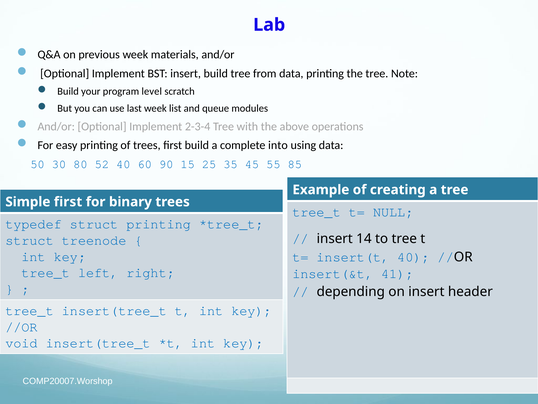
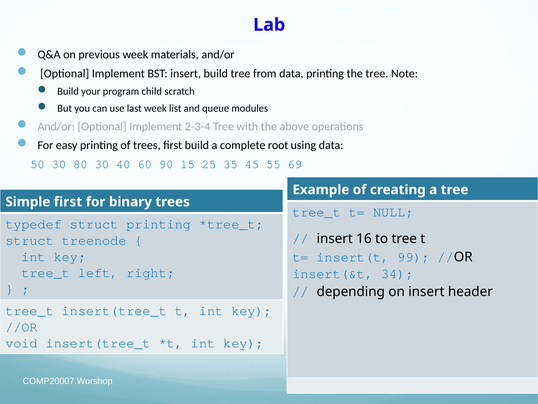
level: level -> child
into: into -> root
80 52: 52 -> 30
85: 85 -> 69
14: 14 -> 16
insert(t 40: 40 -> 99
41: 41 -> 34
